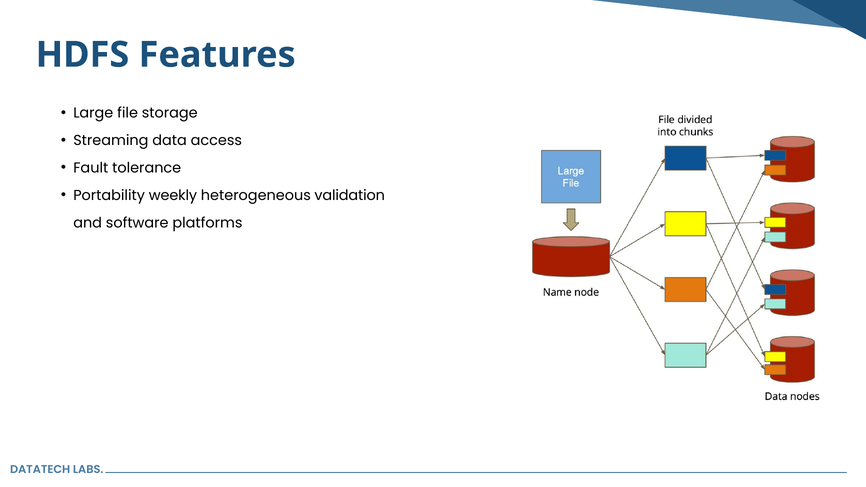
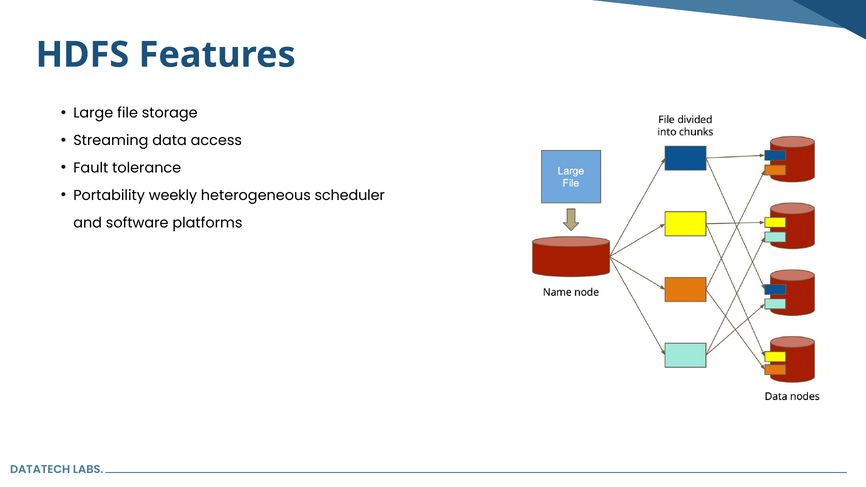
validation: validation -> scheduler
